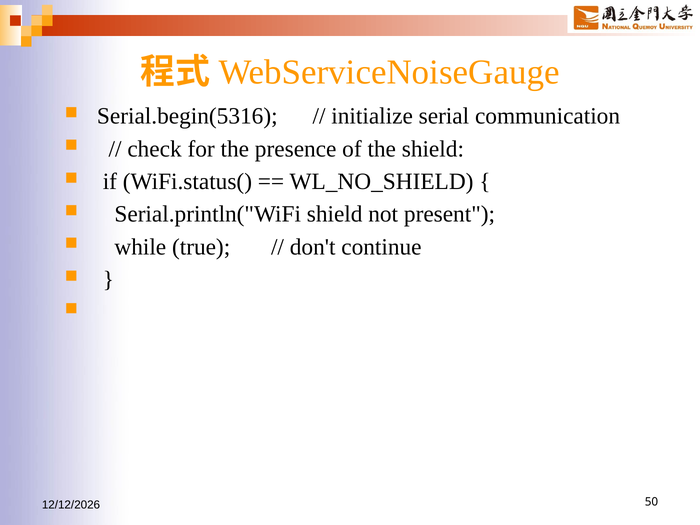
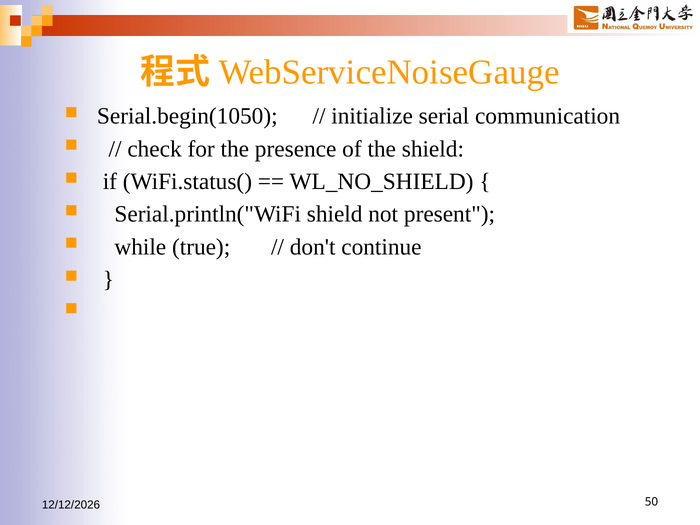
Serial.begin(5316: Serial.begin(5316 -> Serial.begin(1050
